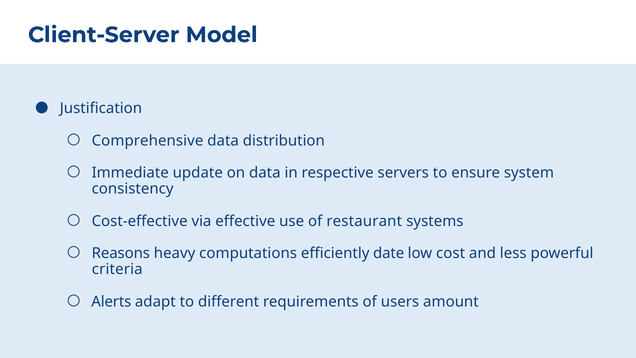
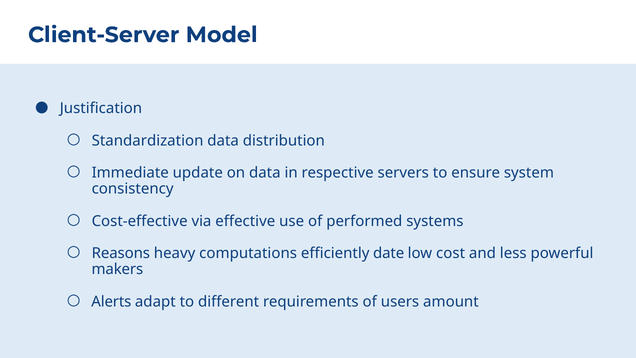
Comprehensive: Comprehensive -> Standardization
restaurant: restaurant -> performed
criteria: criteria -> makers
